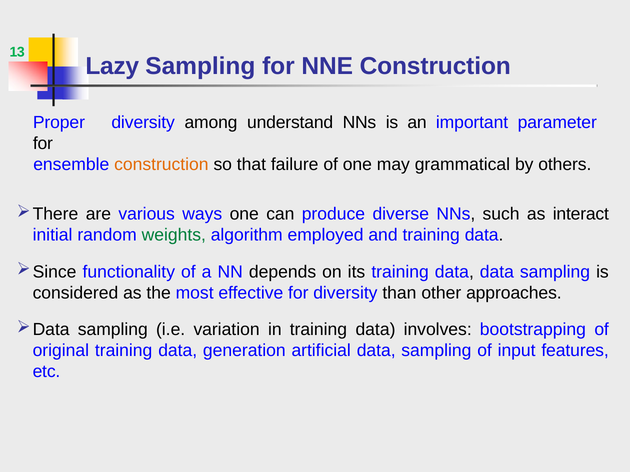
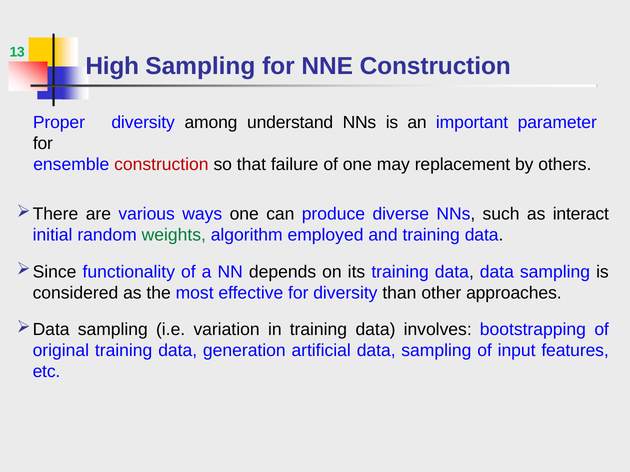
Lazy: Lazy -> High
construction at (161, 165) colour: orange -> red
grammatical: grammatical -> replacement
